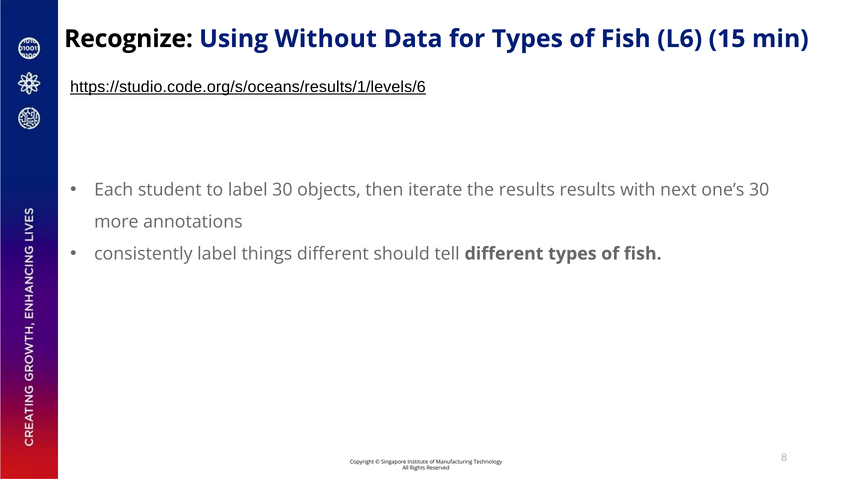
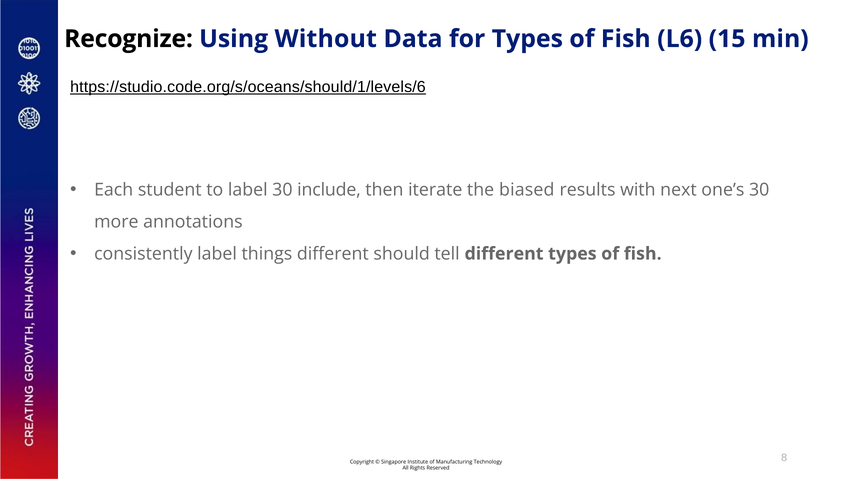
https://studio.code.org/s/oceans/results/1/levels/6: https://studio.code.org/s/oceans/results/1/levels/6 -> https://studio.code.org/s/oceans/should/1/levels/6
objects: objects -> include
the results: results -> biased
